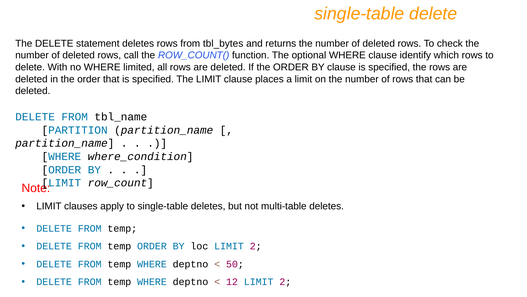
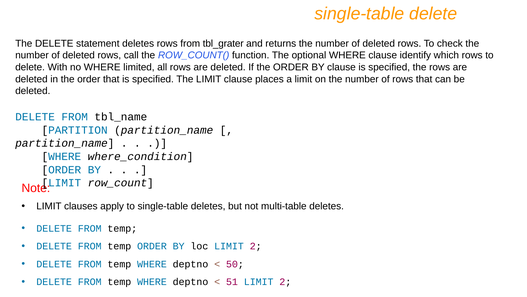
tbl_bytes: tbl_bytes -> tbl_grater
12: 12 -> 51
